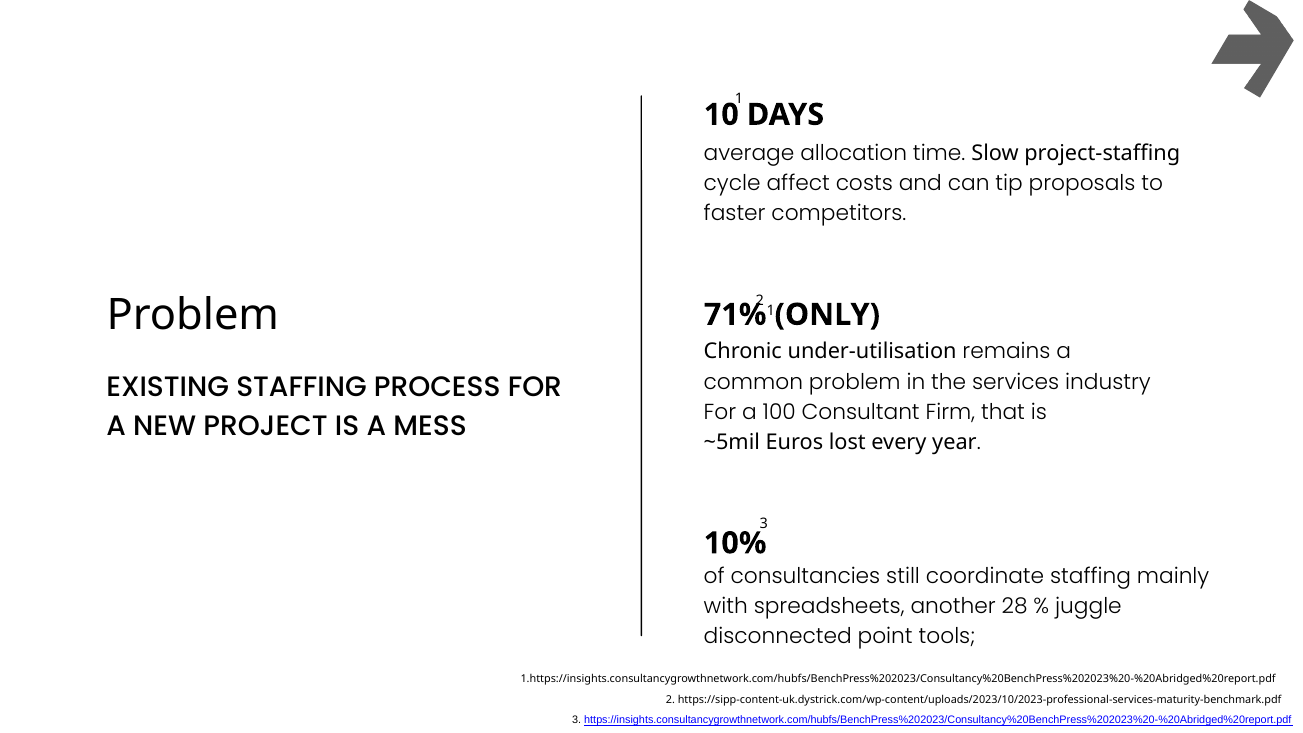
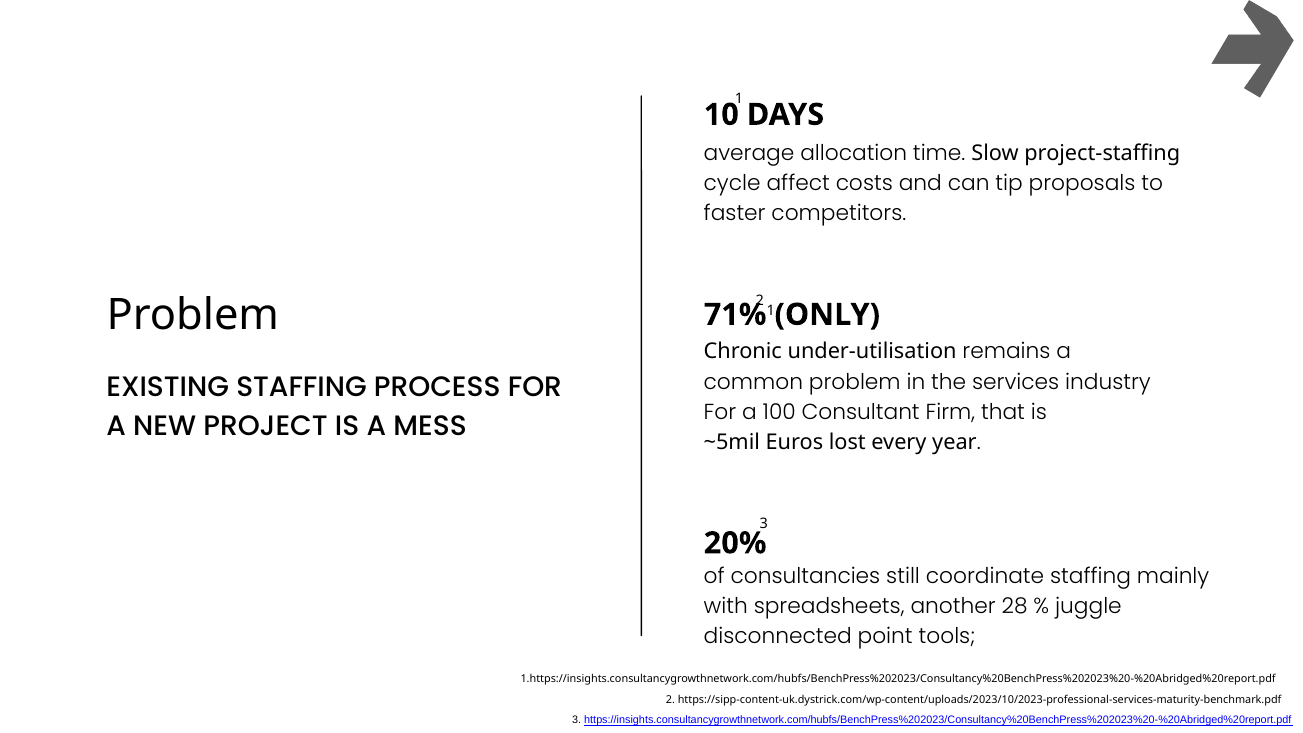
10%: 10% -> 20%
